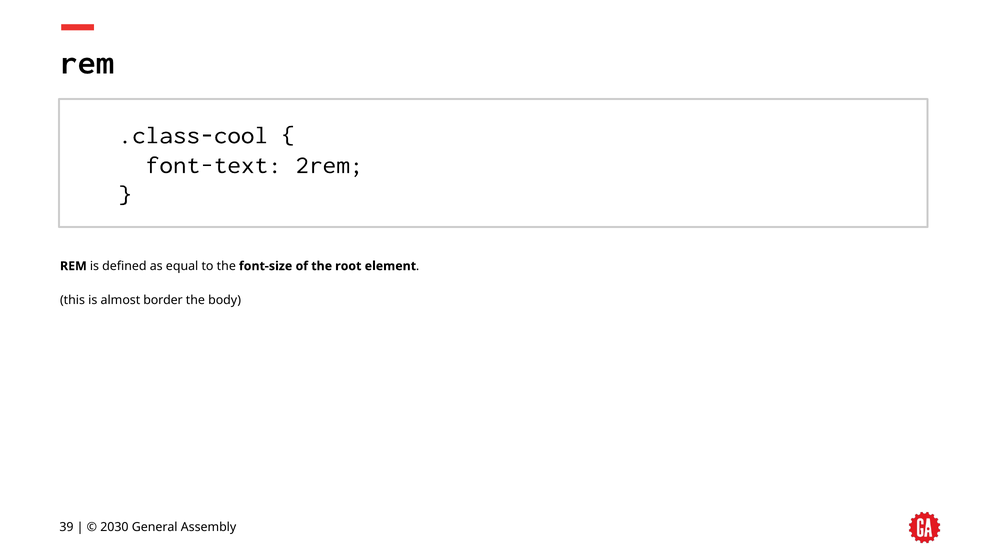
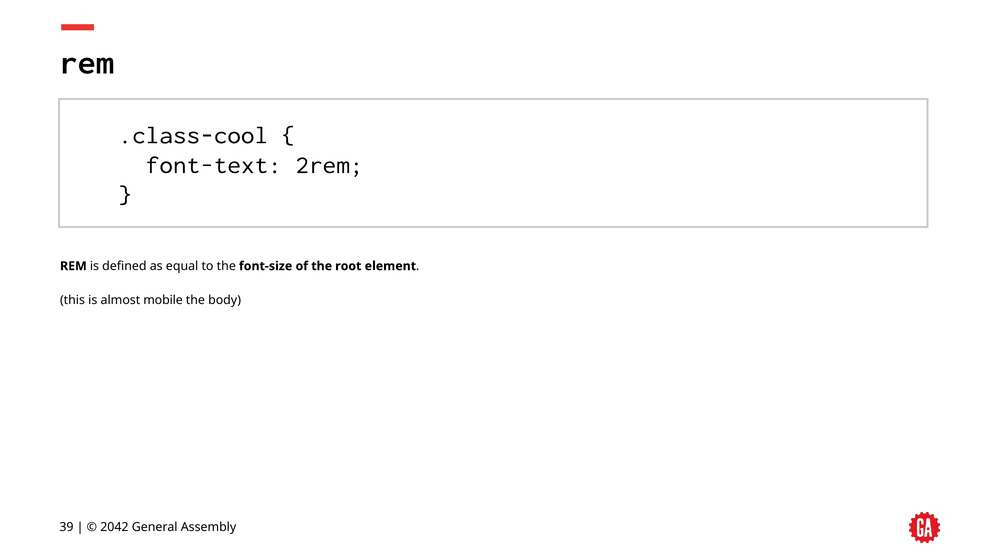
border: border -> mobile
2030: 2030 -> 2042
